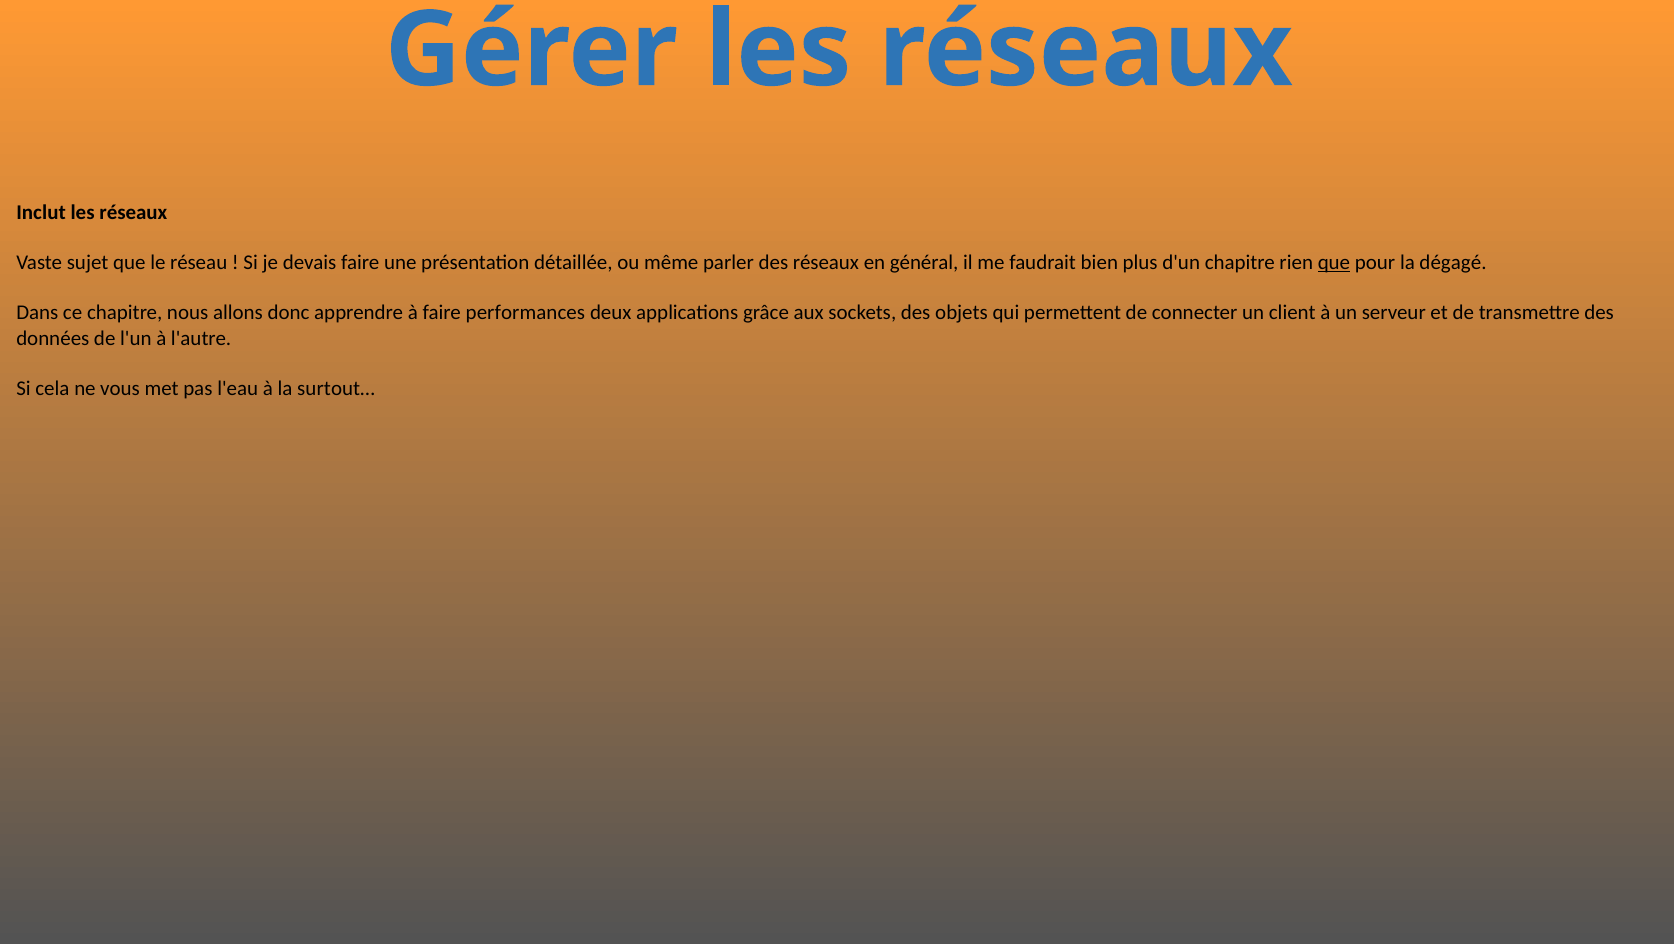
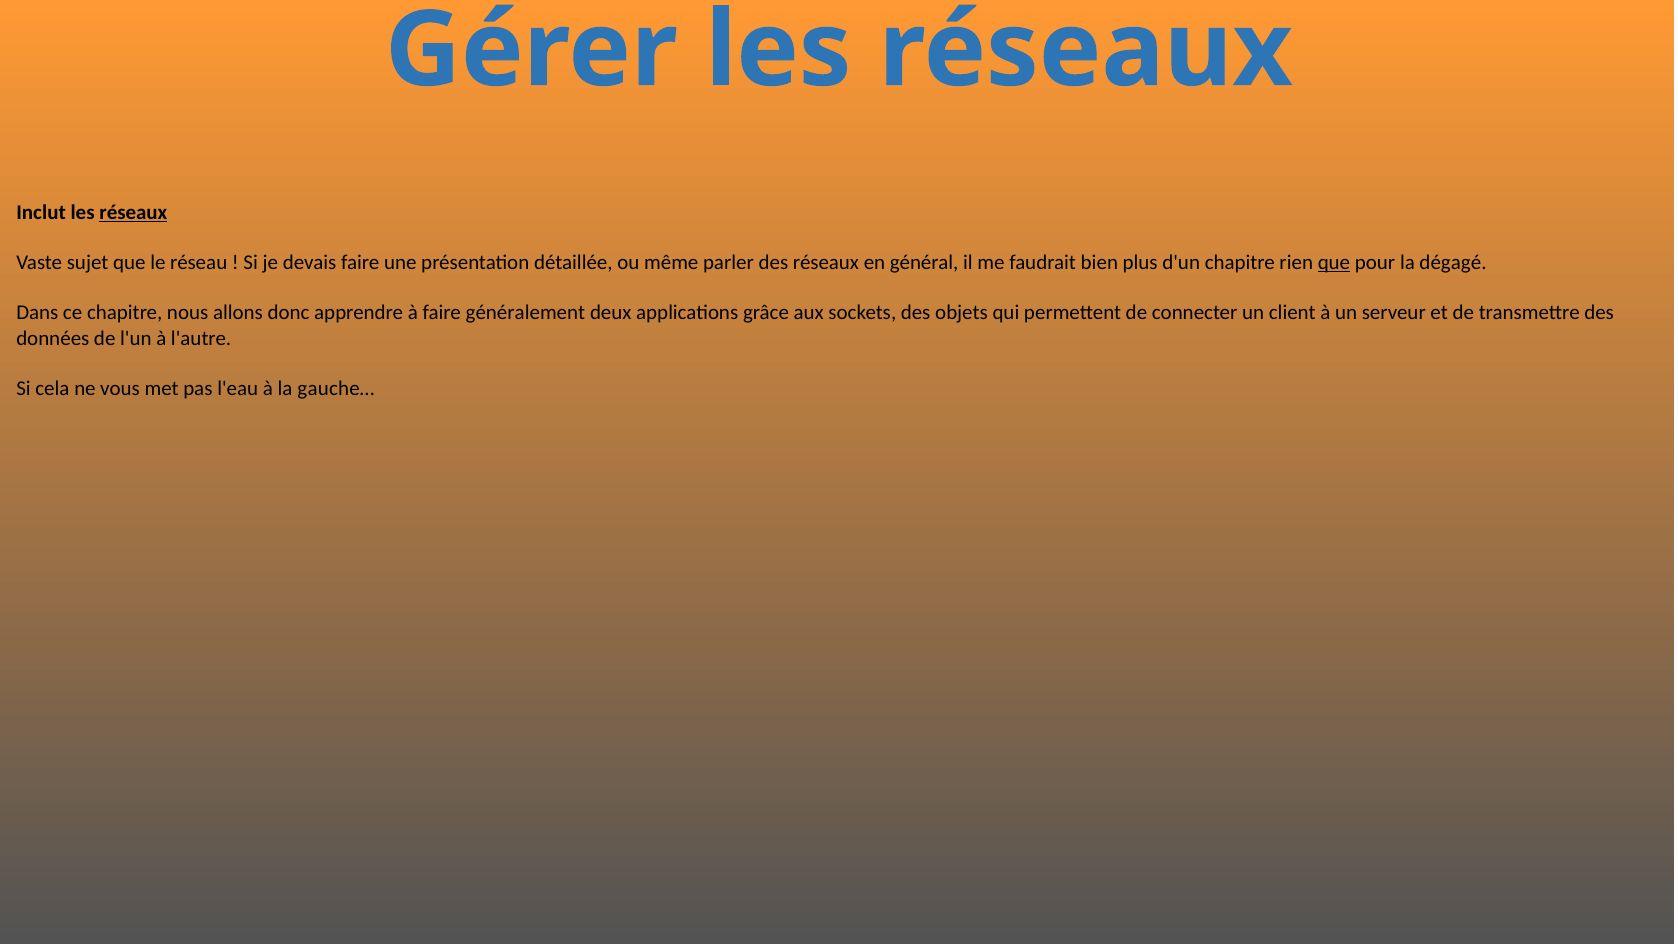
réseaux at (133, 212) underline: none -> present
performances: performances -> généralement
surtout…: surtout… -> gauche…
